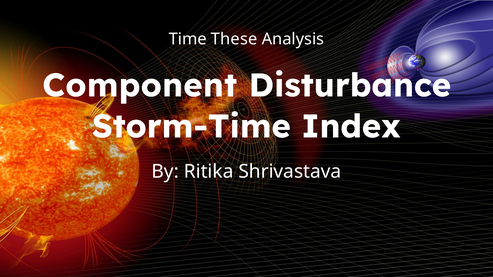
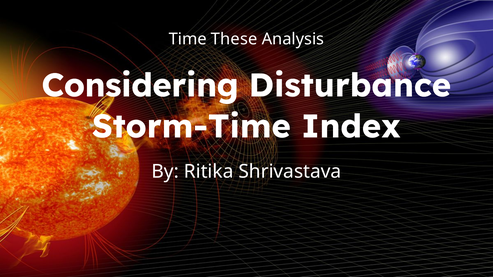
Component: Component -> Considering
